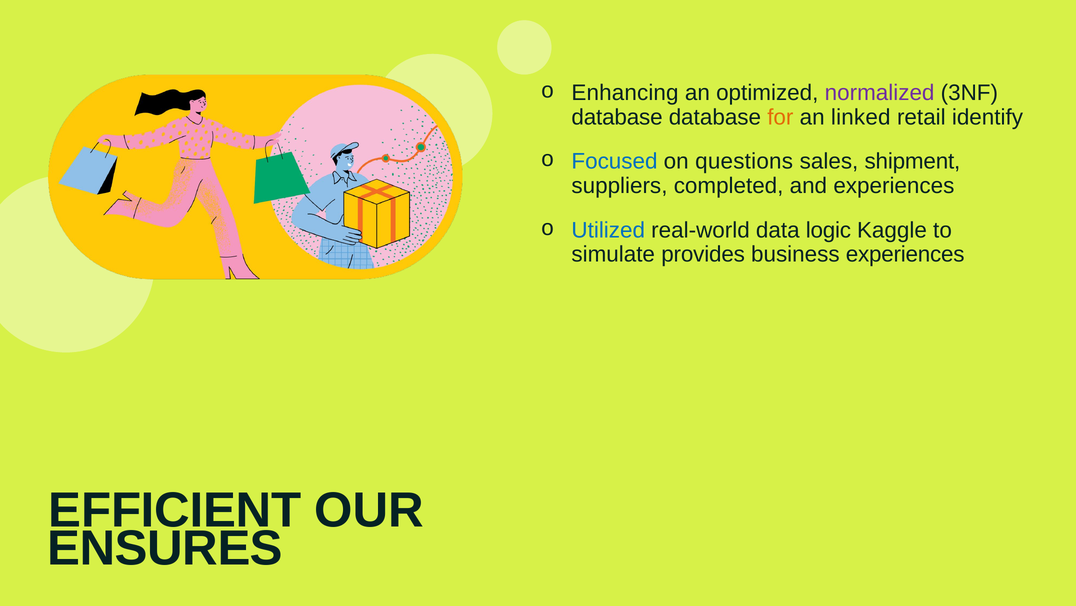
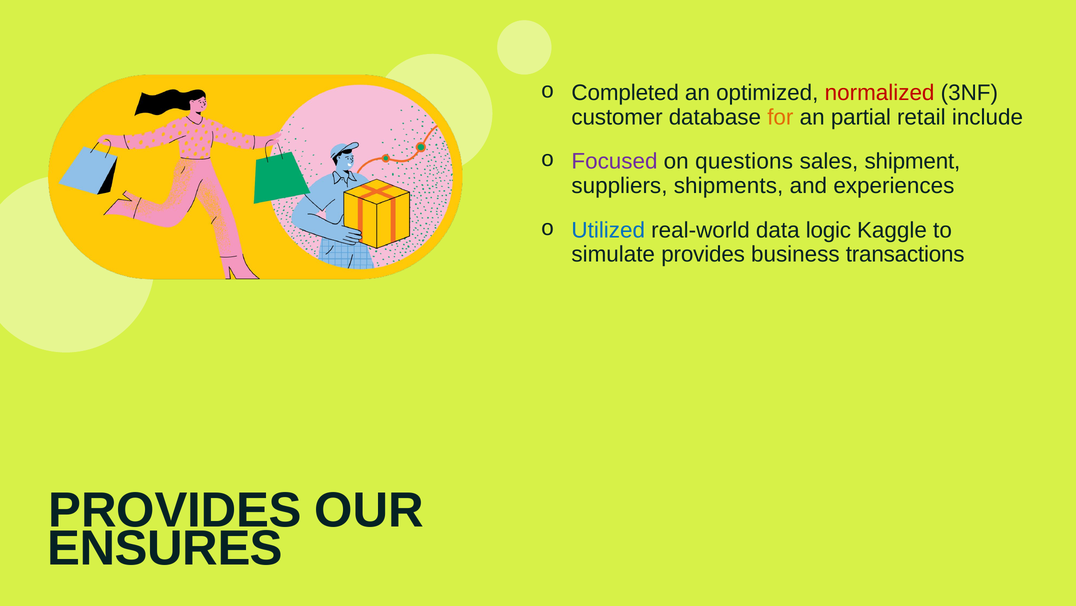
Enhancing: Enhancing -> Completed
normalized colour: purple -> red
database at (617, 117): database -> customer
linked: linked -> partial
identify: identify -> include
Focused colour: blue -> purple
completed: completed -> shipments
business experiences: experiences -> transactions
EFFICIENT at (175, 510): EFFICIENT -> PROVIDES
